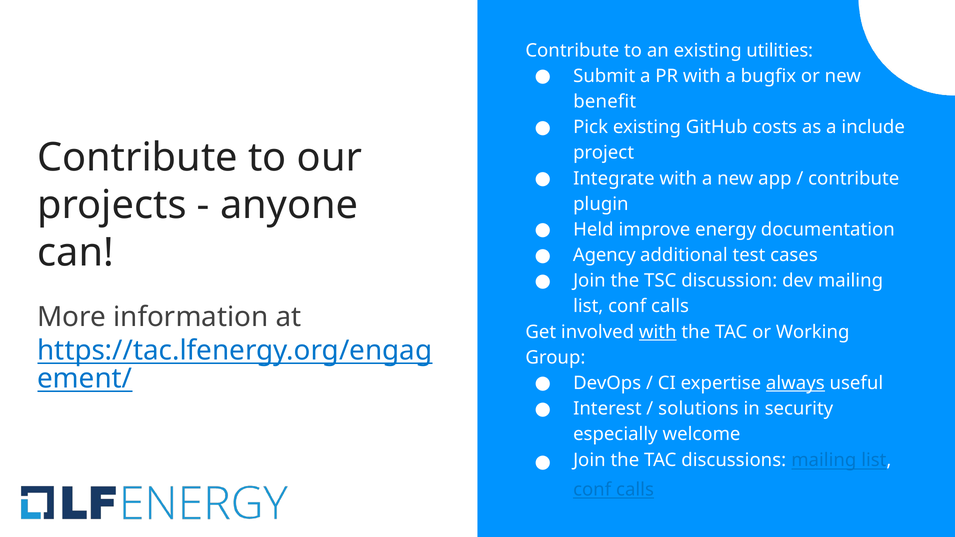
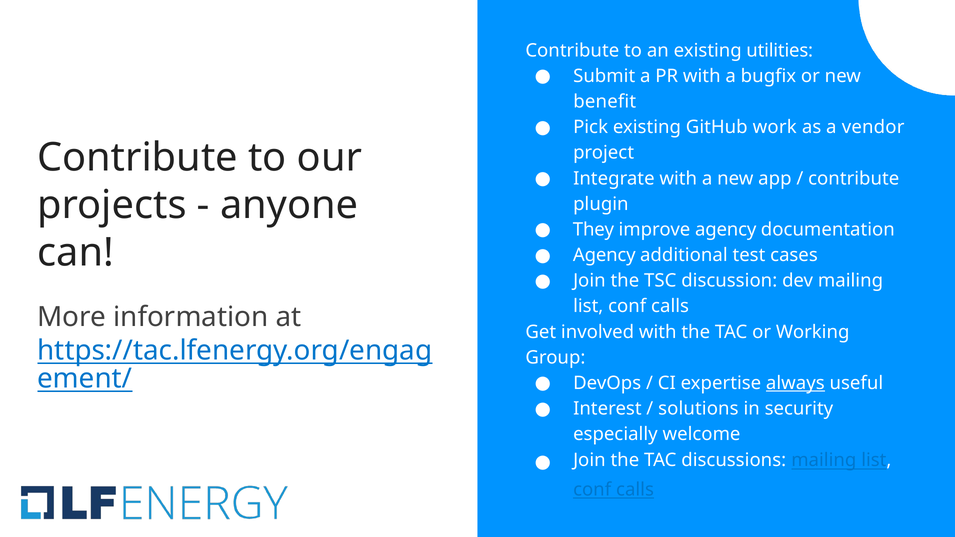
costs: costs -> work
include: include -> vendor
Held: Held -> They
improve energy: energy -> agency
with at (658, 332) underline: present -> none
